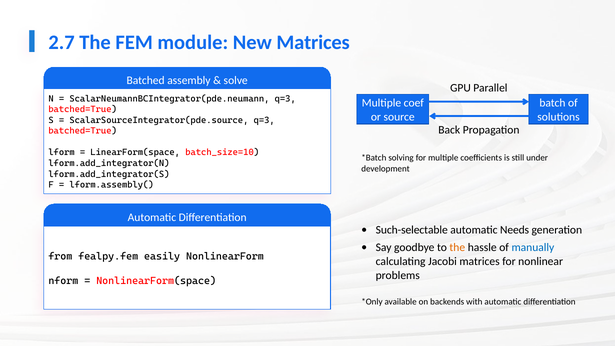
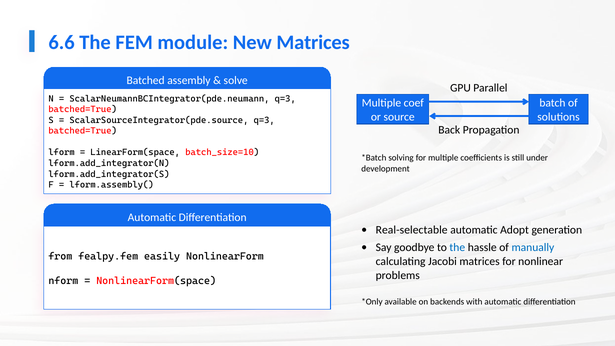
2.7: 2.7 -> 6.6
Such-selectable: Such-selectable -> Real-selectable
Needs: Needs -> Adopt
the at (457, 248) colour: orange -> blue
